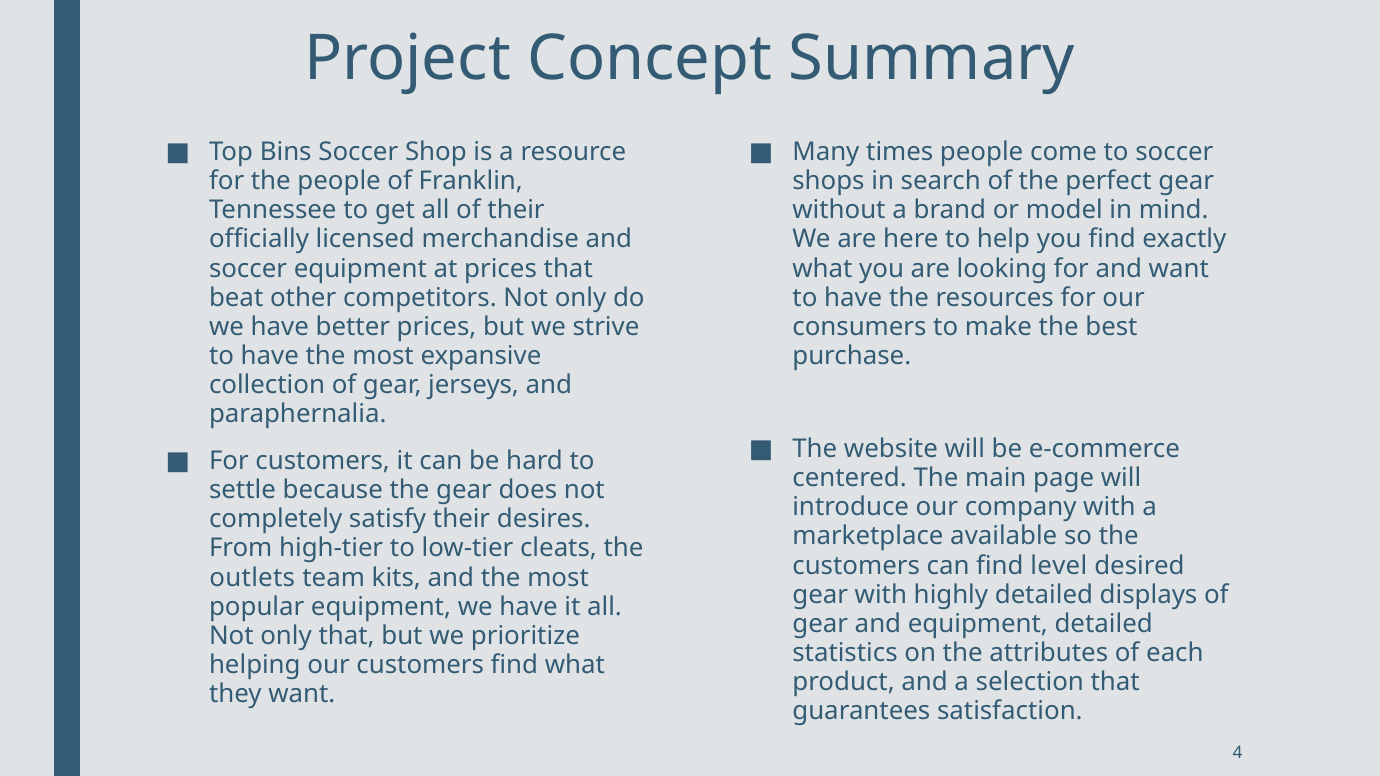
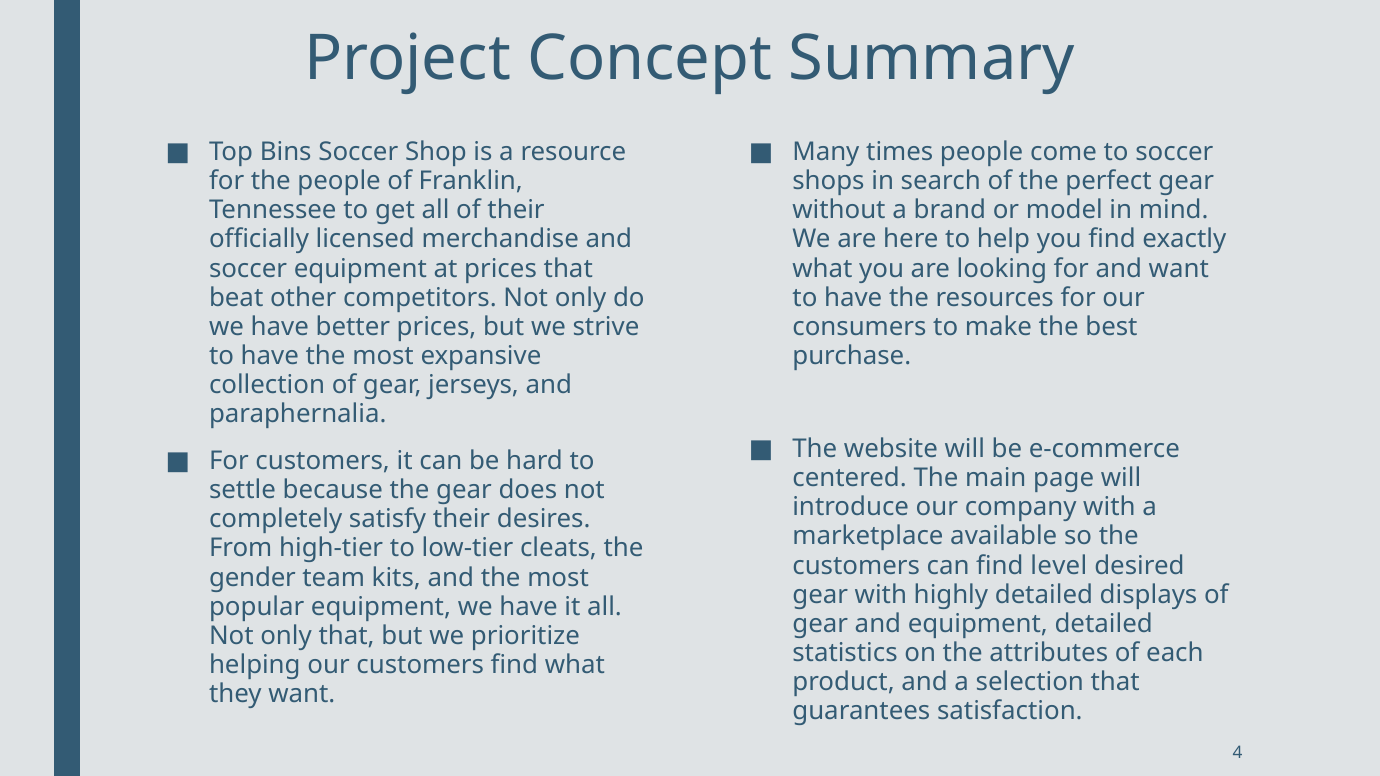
outlets: outlets -> gender
